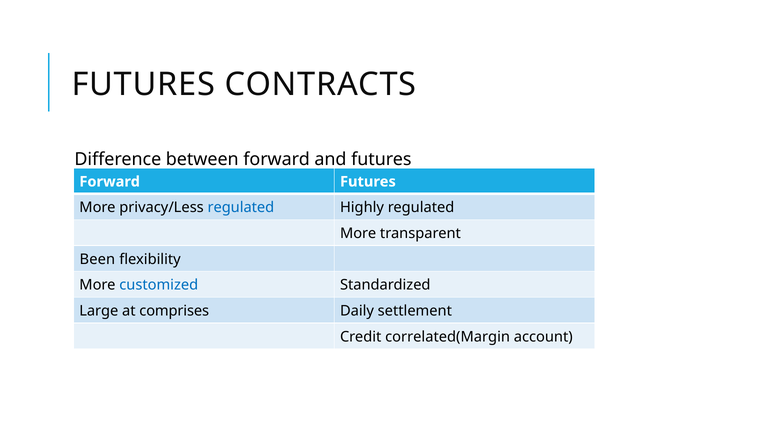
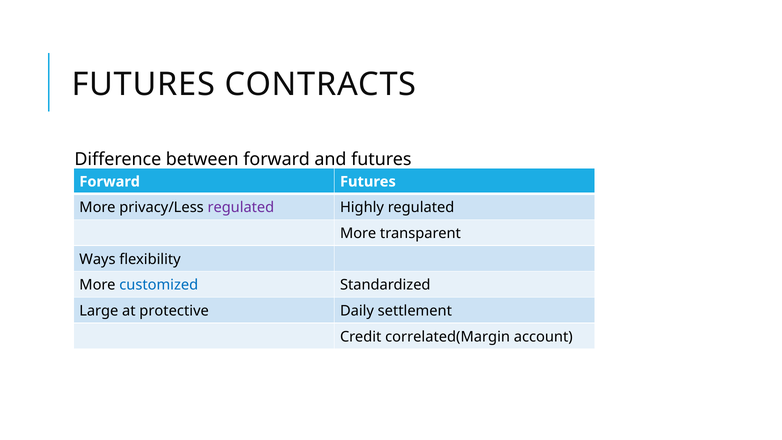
regulated at (241, 207) colour: blue -> purple
Been: Been -> Ways
comprises: comprises -> protective
